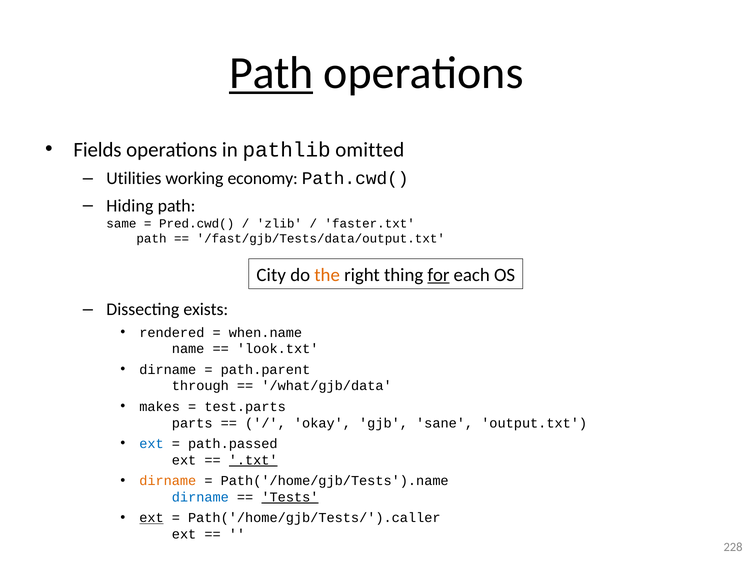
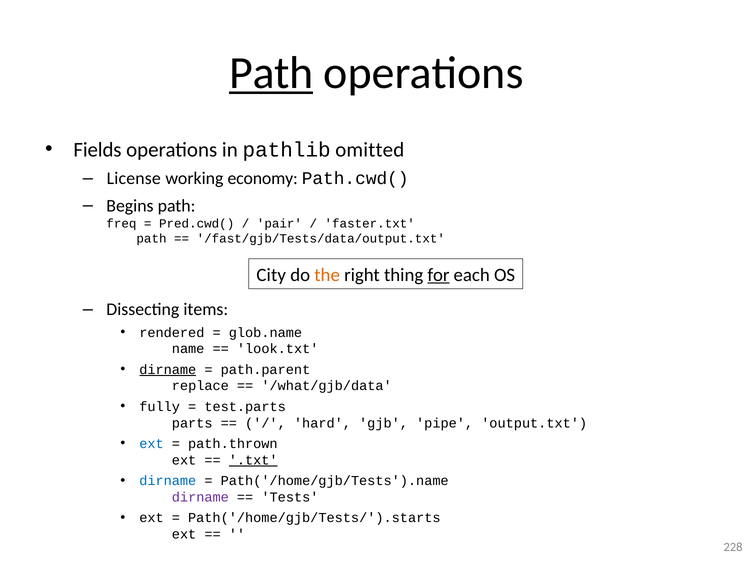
Utilities: Utilities -> License
Hiding: Hiding -> Begins
same: same -> freq
zlib: zlib -> pair
exists: exists -> items
when.name: when.name -> glob.name
dirname at (168, 369) underline: none -> present
through: through -> replace
makes: makes -> fully
okay: okay -> hard
sane: sane -> pipe
path.passed: path.passed -> path.thrown
dirname at (168, 481) colour: orange -> blue
dirname at (200, 497) colour: blue -> purple
Tests underline: present -> none
ext at (152, 518) underline: present -> none
Path('/home/gjb/Tests/').caller: Path('/home/gjb/Tests/').caller -> Path('/home/gjb/Tests/').starts
